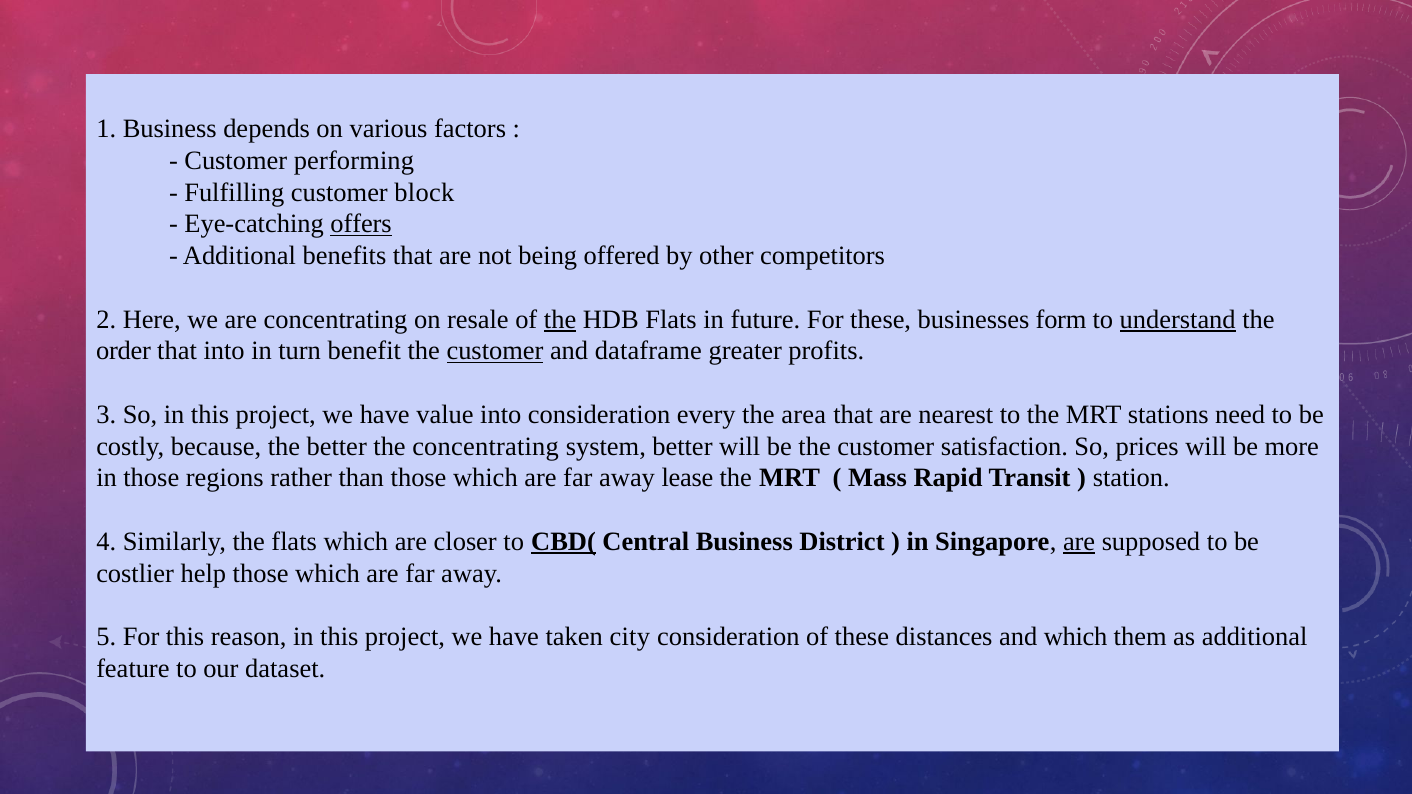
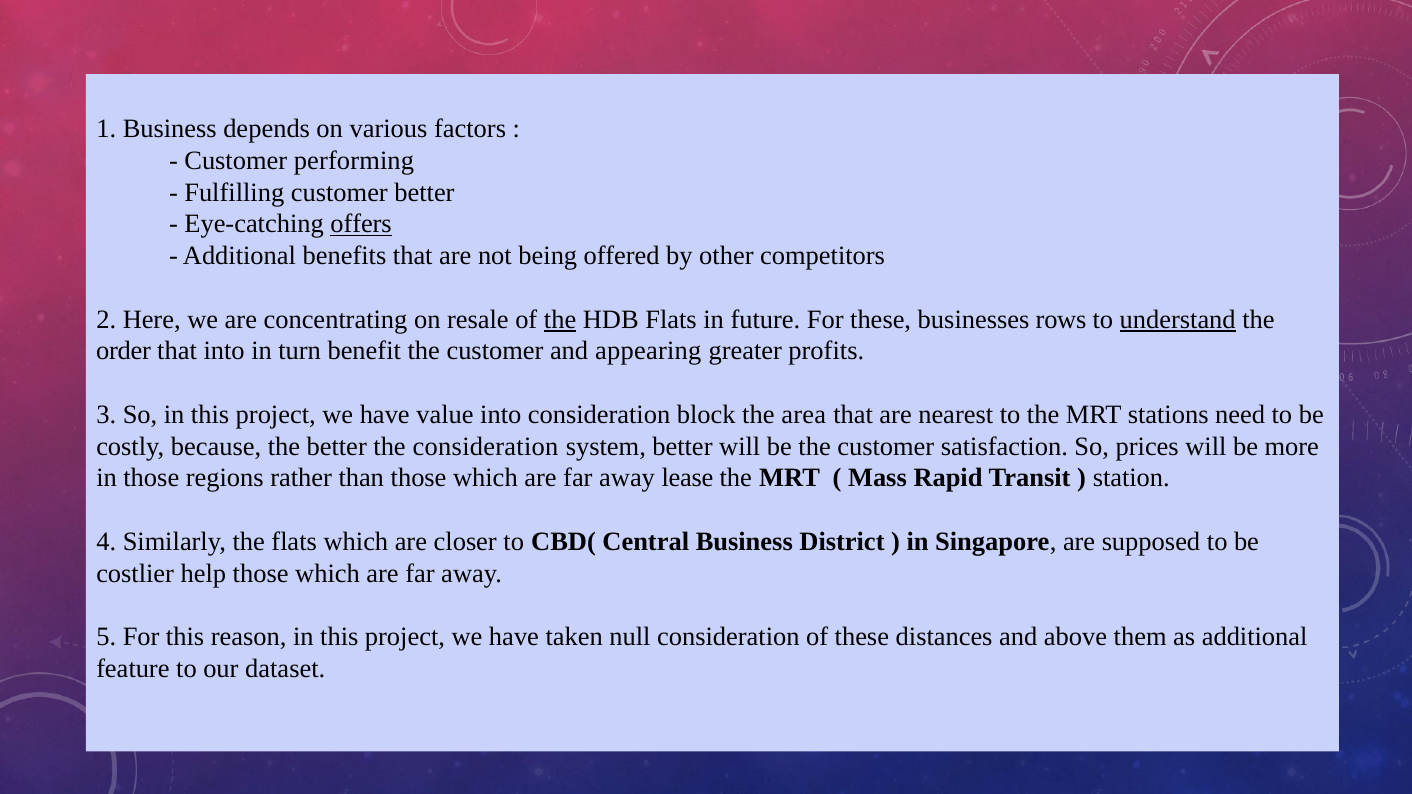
customer block: block -> better
form: form -> rows
customer at (495, 351) underline: present -> none
dataframe: dataframe -> appearing
every: every -> block
the concentrating: concentrating -> consideration
CBD( underline: present -> none
are at (1079, 542) underline: present -> none
city: city -> null
and which: which -> above
